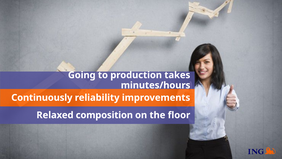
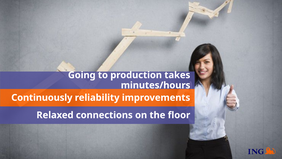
composition: composition -> connections
